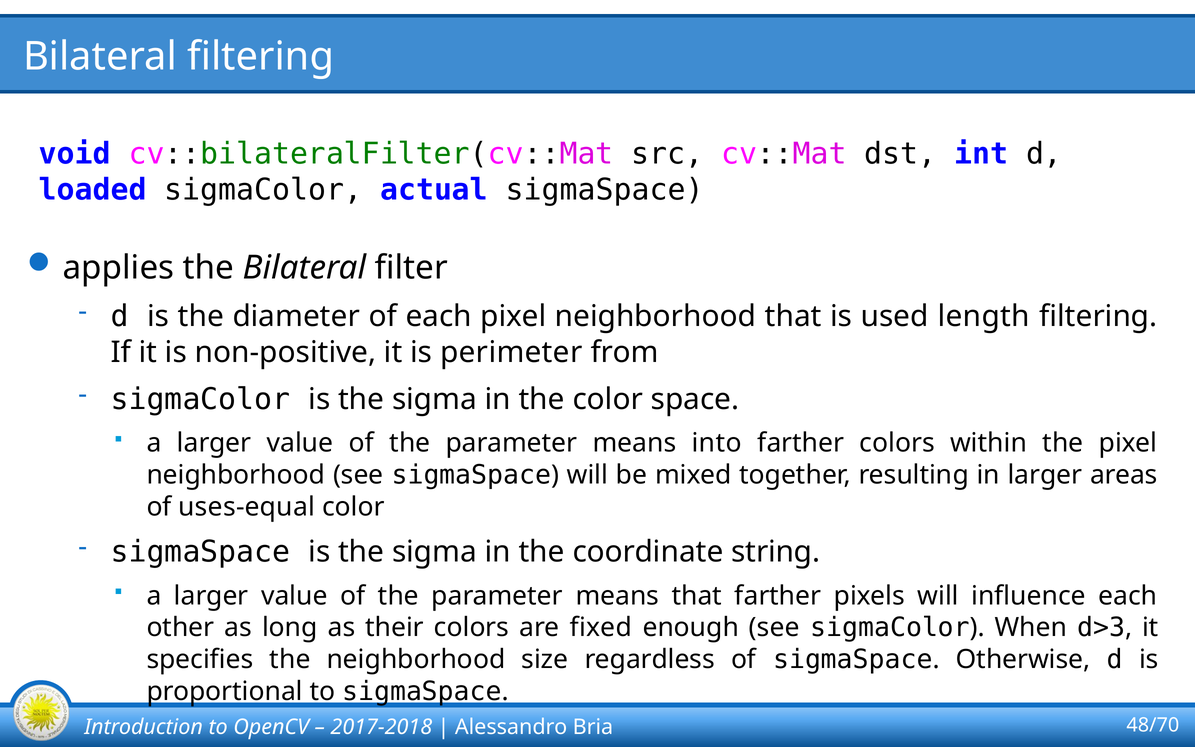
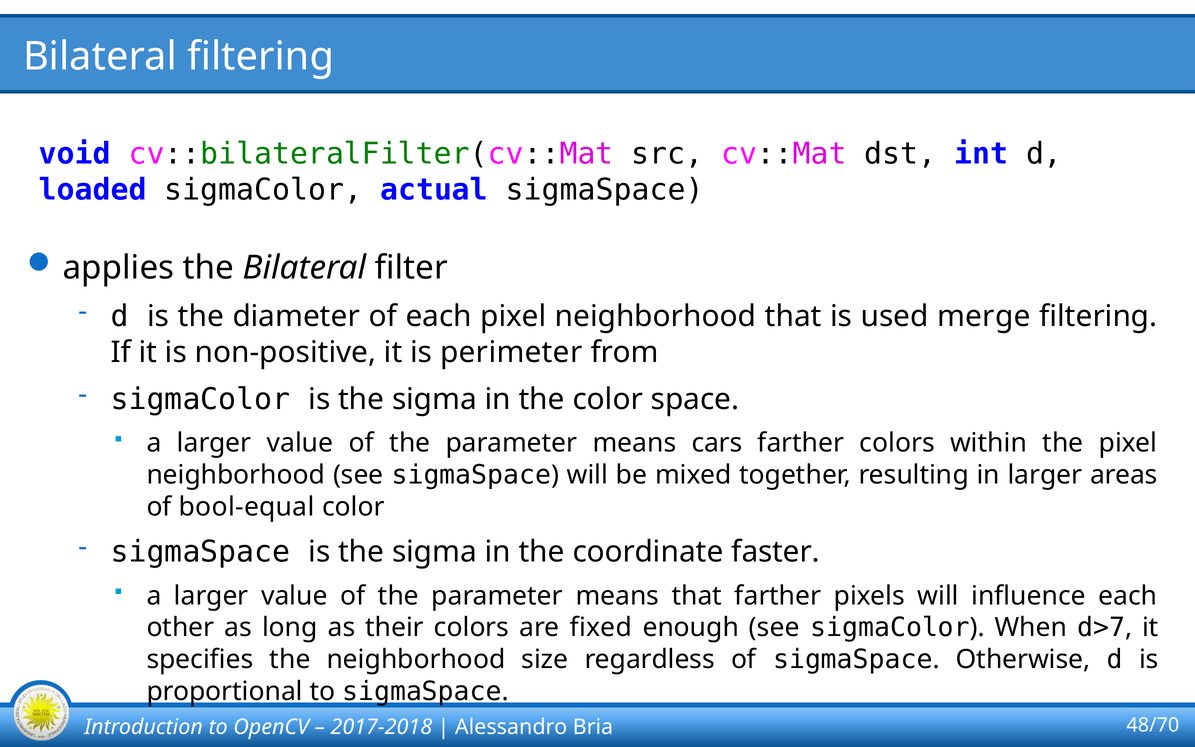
length: length -> merge
into: into -> cars
uses-equal: uses-equal -> bool-equal
string: string -> faster
d>3: d>3 -> d>7
